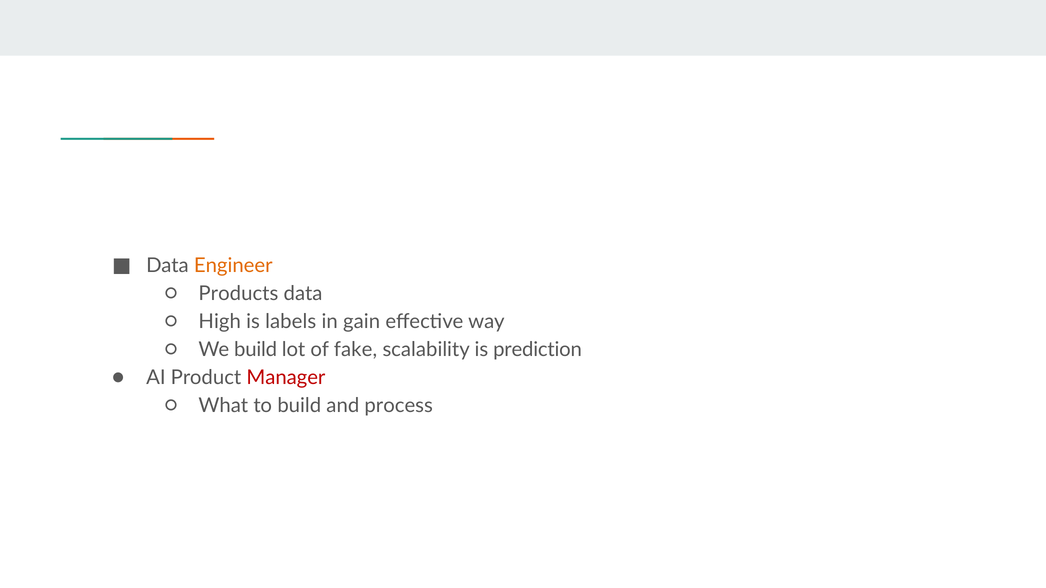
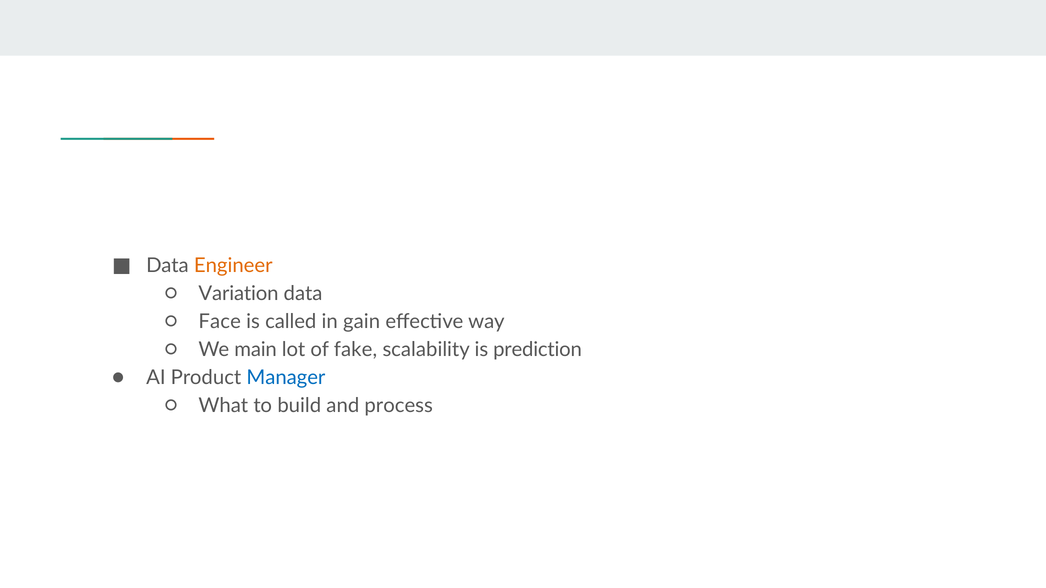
Products: Products -> Variation
High: High -> Face
labels: labels -> called
We build: build -> main
Manager colour: red -> blue
